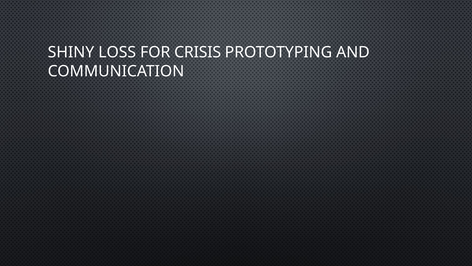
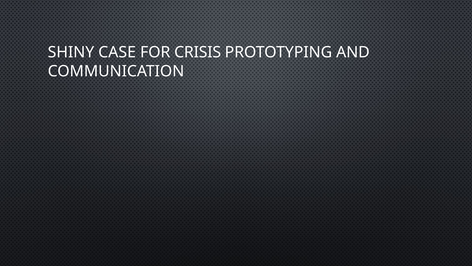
LOSS: LOSS -> CASE
